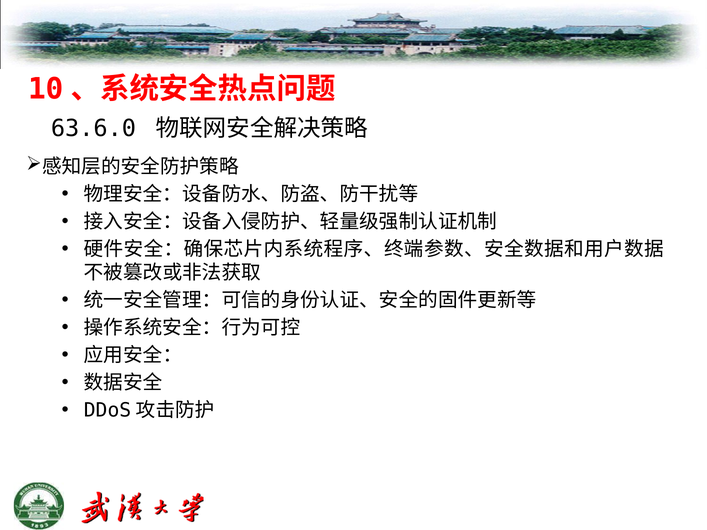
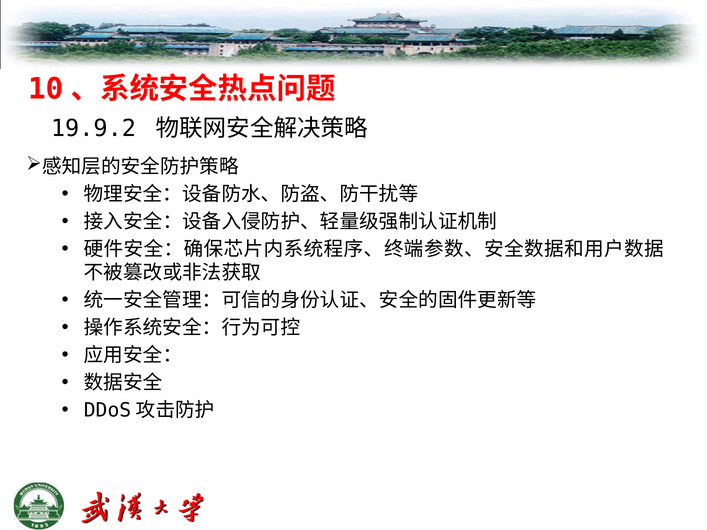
63.6.0: 63.6.0 -> 19.9.2
